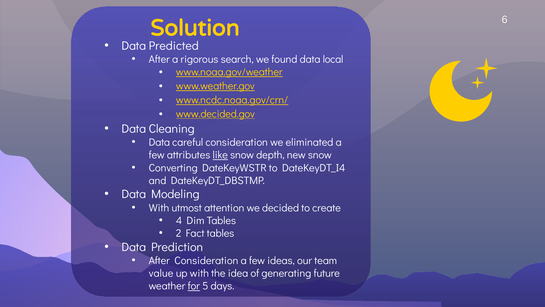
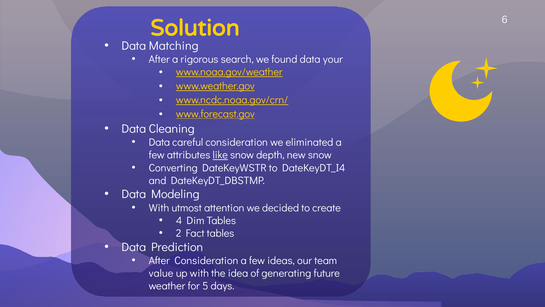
Predicted: Predicted -> Matching
local: local -> your
www.decided.gov: www.decided.gov -> www.forecast.gov
for underline: present -> none
